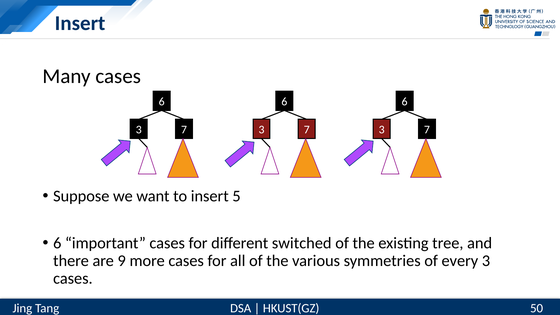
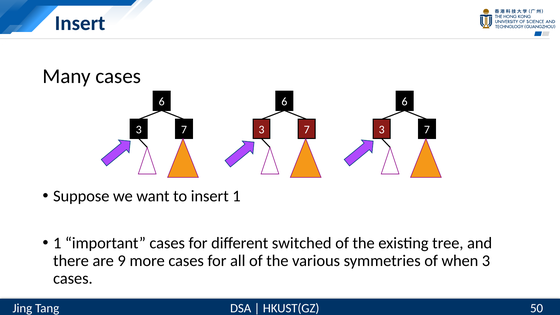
insert 5: 5 -> 1
6 at (57, 243): 6 -> 1
every: every -> when
